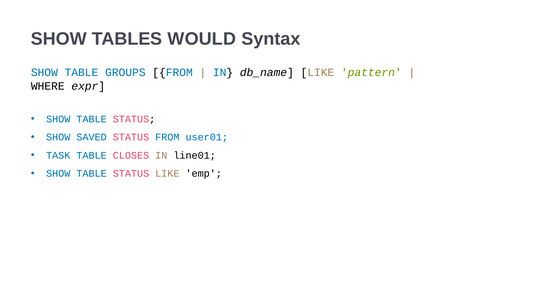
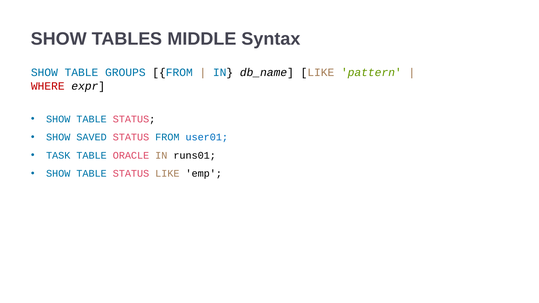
WOULD: WOULD -> MIDDLE
WHERE colour: black -> red
CLOSES: CLOSES -> ORACLE
line01: line01 -> runs01
